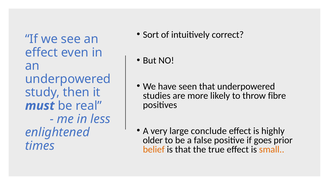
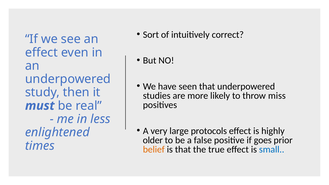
fibre: fibre -> miss
conclude: conclude -> protocols
small colour: orange -> blue
